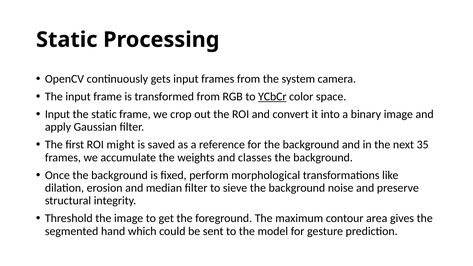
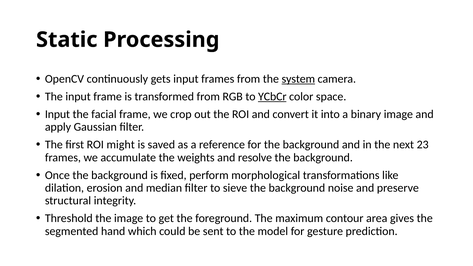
system underline: none -> present
the static: static -> facial
35: 35 -> 23
classes: classes -> resolve
